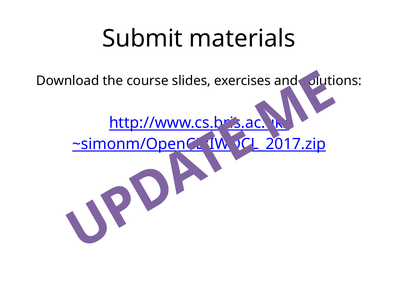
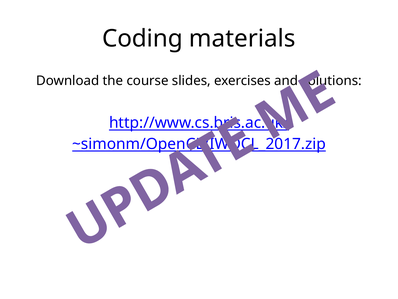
Submit: Submit -> Coding
